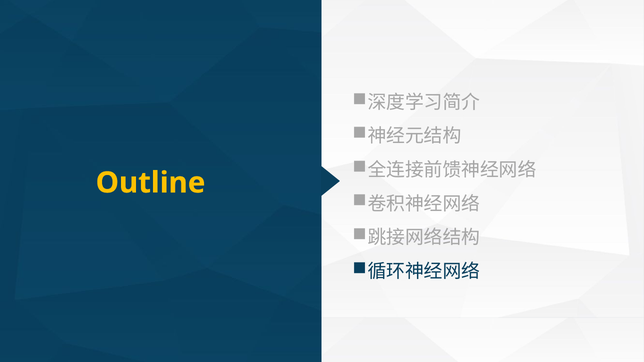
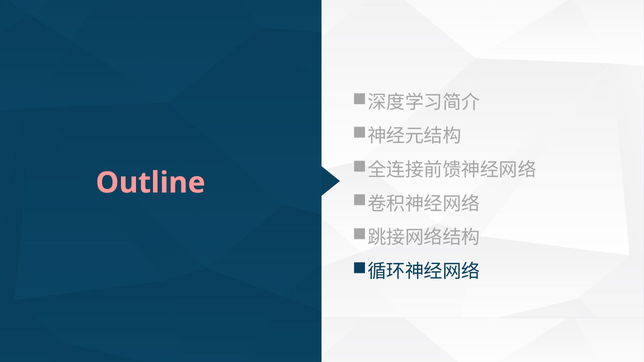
Outline colour: yellow -> pink
